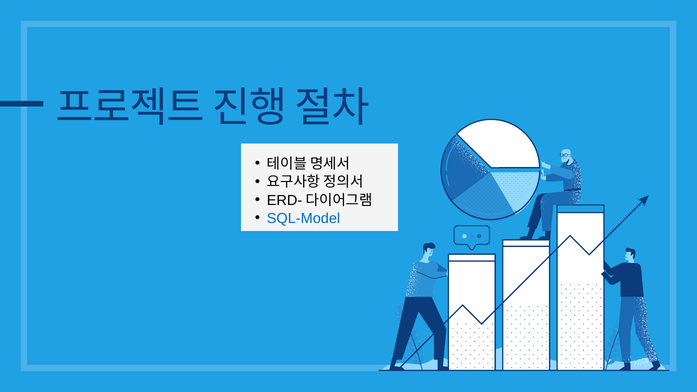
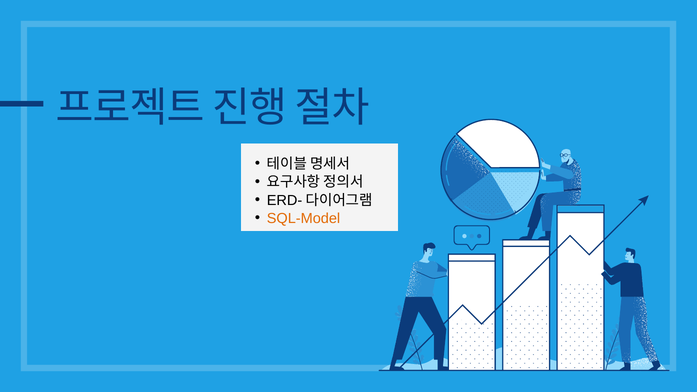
SQL-Model colour: blue -> orange
